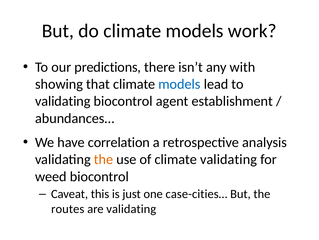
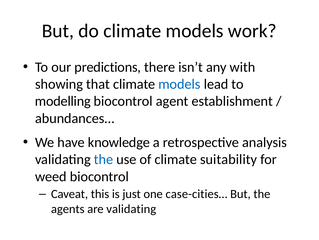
validating at (63, 101): validating -> modelling
correlation: correlation -> knowledge
the at (104, 159) colour: orange -> blue
climate validating: validating -> suitability
routes: routes -> agents
